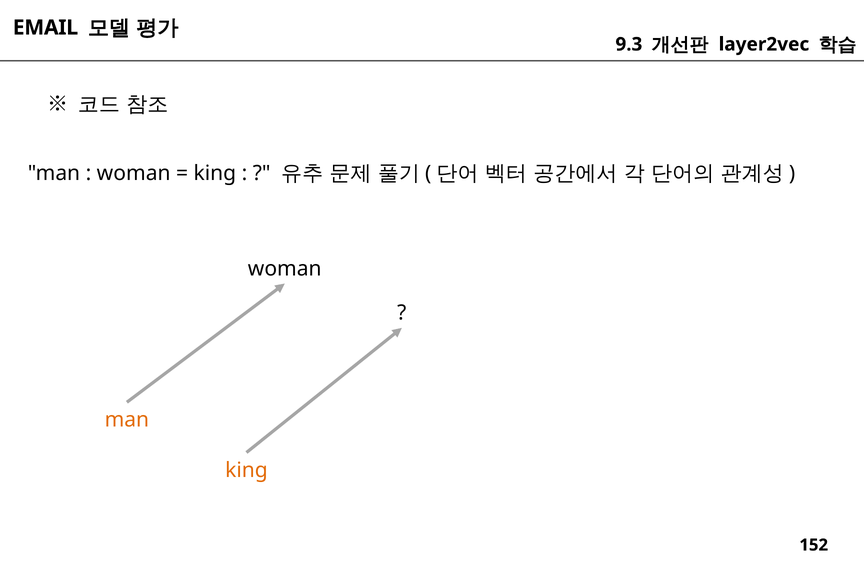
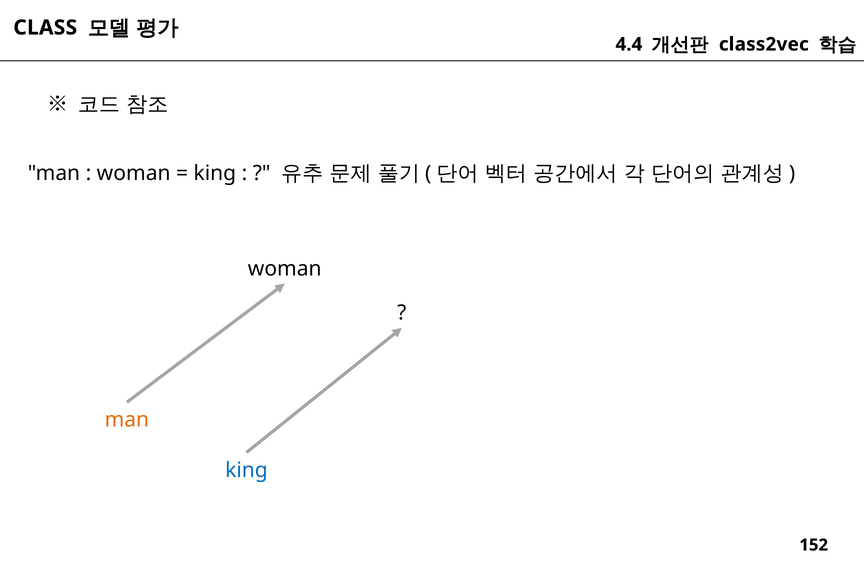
EMAIL: EMAIL -> CLASS
9.3: 9.3 -> 4.4
layer2vec: layer2vec -> class2vec
king at (246, 470) colour: orange -> blue
